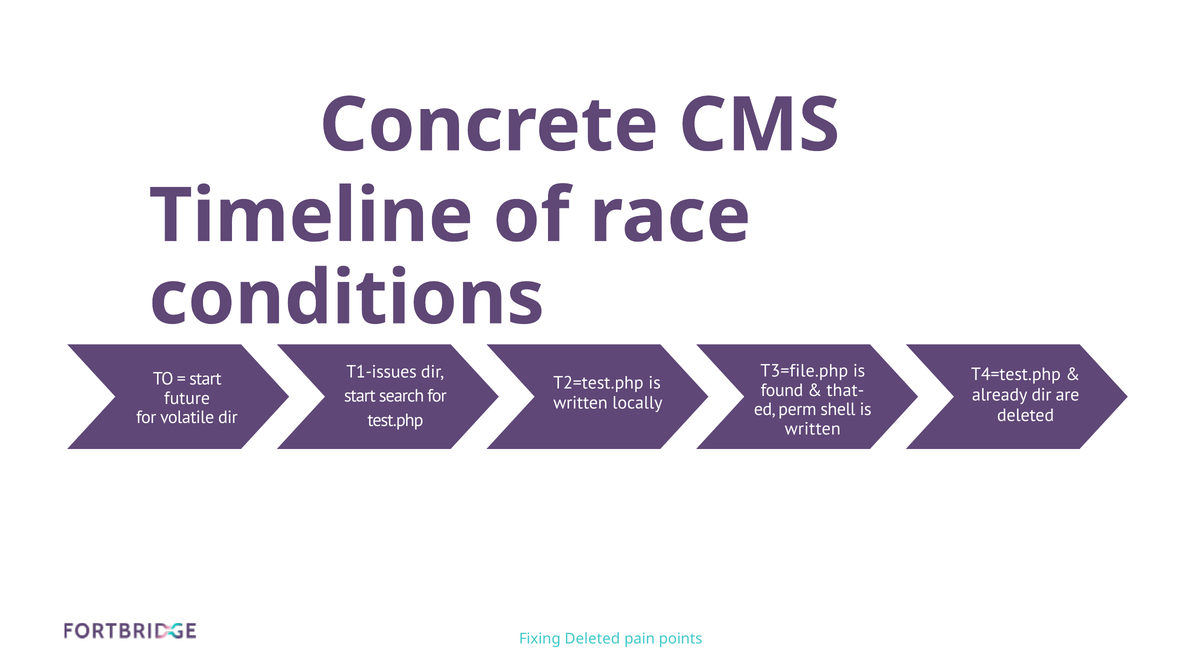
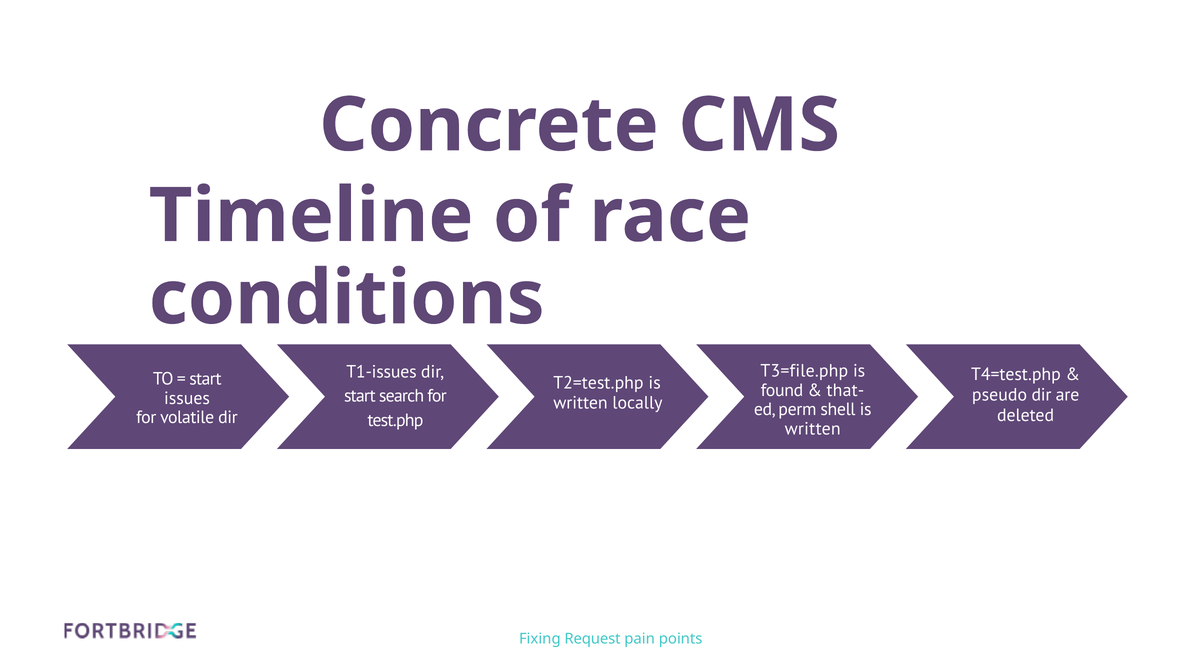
already: already -> pseudo
future: future -> issues
Fixing Deleted: Deleted -> Request
